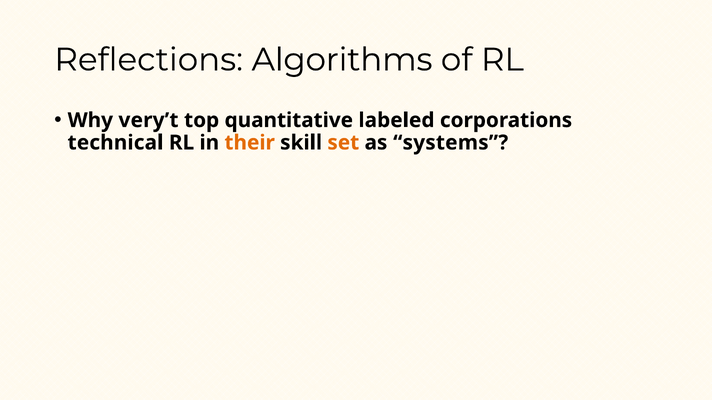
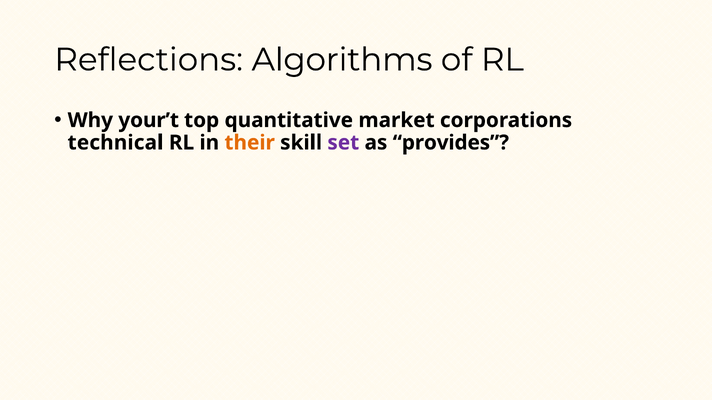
very’t: very’t -> your’t
labeled: labeled -> market
set colour: orange -> purple
systems: systems -> provides
